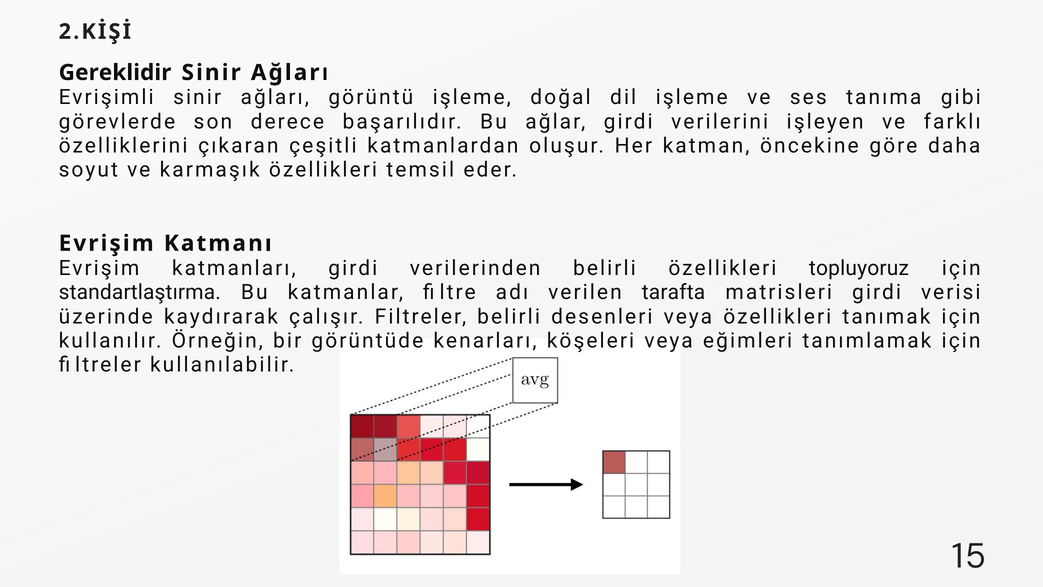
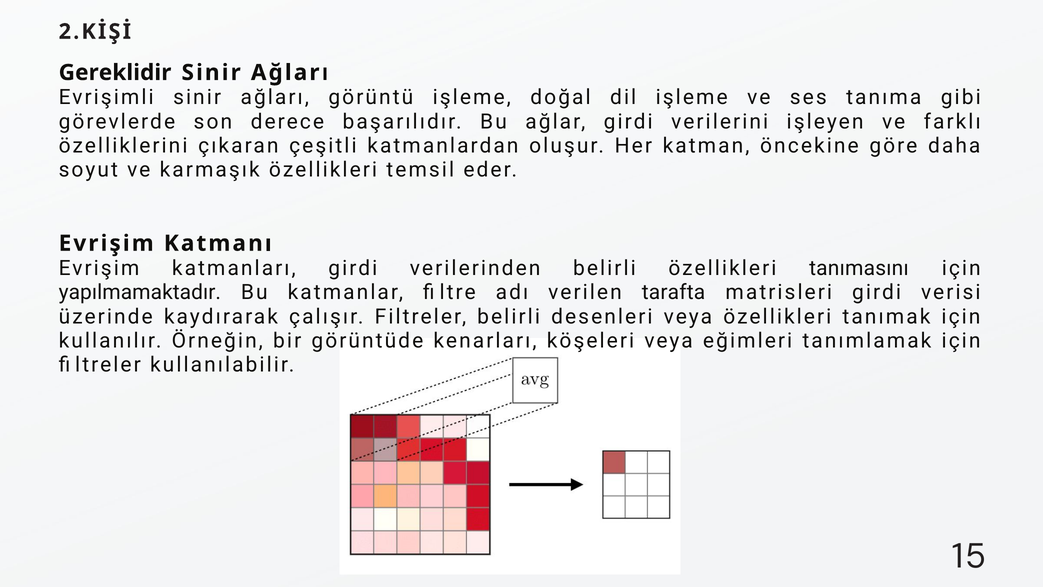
topluyoruz: topluyoruz -> tanımasını
standartlaştırma: standartlaştırma -> yapılmamaktadır
